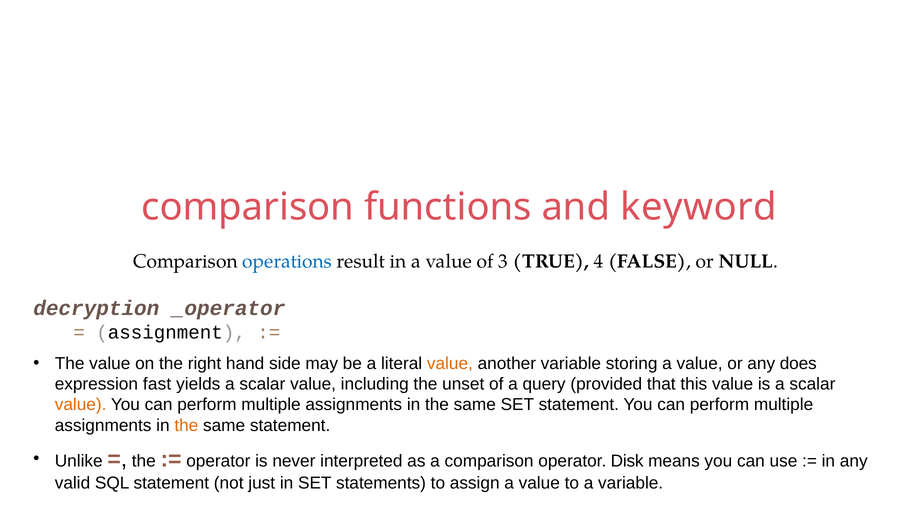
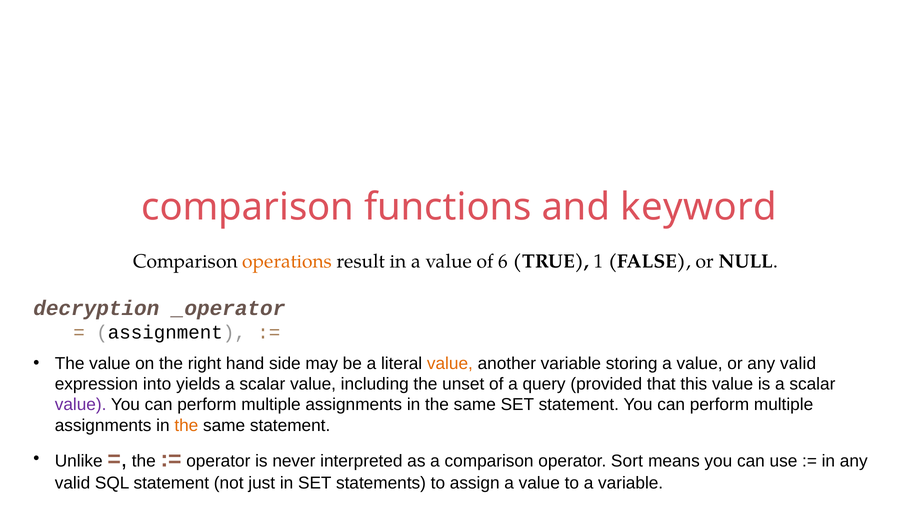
operations colour: blue -> orange
3: 3 -> 6
4: 4 -> 1
or any does: does -> valid
fast: fast -> into
value at (81, 405) colour: orange -> purple
Disk: Disk -> Sort
